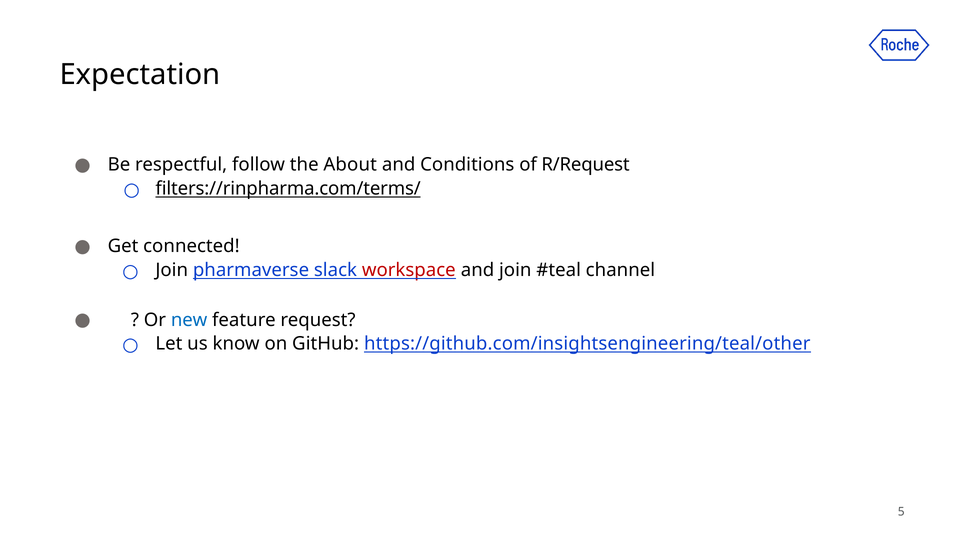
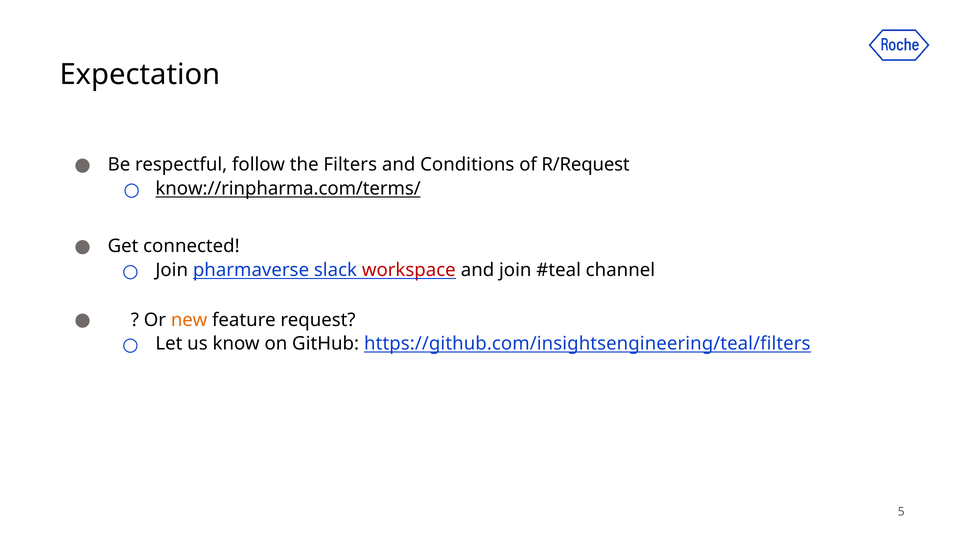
About: About -> Filters
filters://rinpharma.com/terms/: filters://rinpharma.com/terms/ -> know://rinpharma.com/terms/
new colour: blue -> orange
https://github.com/insightsengineering/teal/other: https://github.com/insightsengineering/teal/other -> https://github.com/insightsengineering/teal/filters
